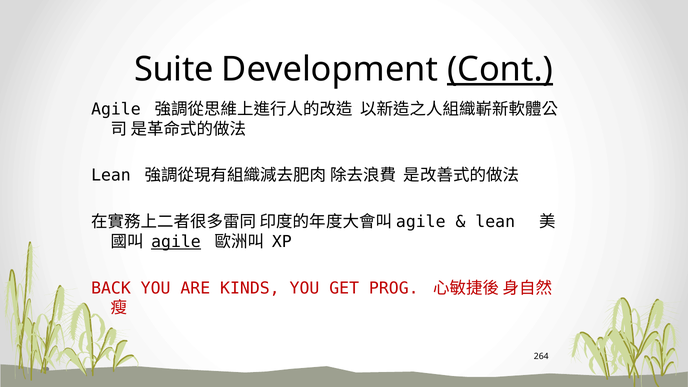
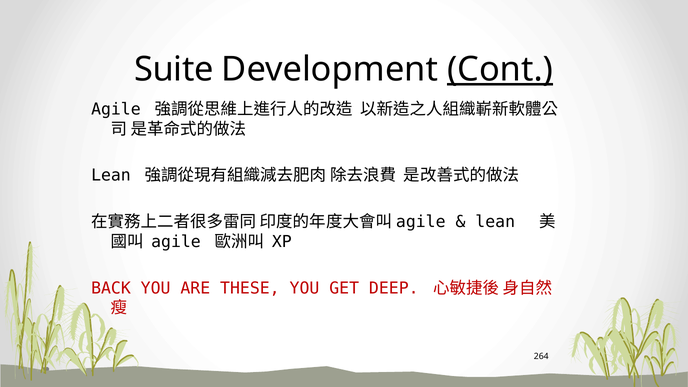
agile at (176, 242) underline: present -> none
KINDS: KINDS -> THESE
PROG: PROG -> DEEP
